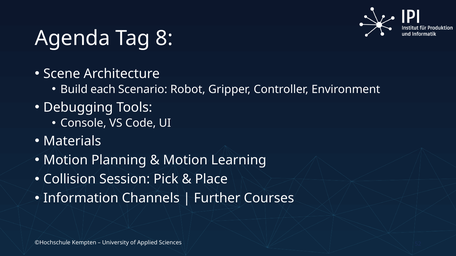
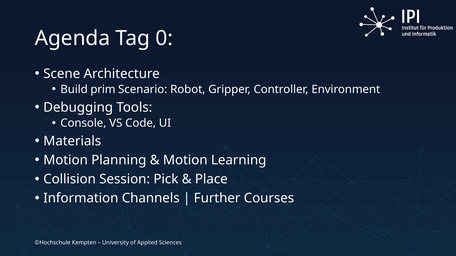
8: 8 -> 0
each: each -> prim
